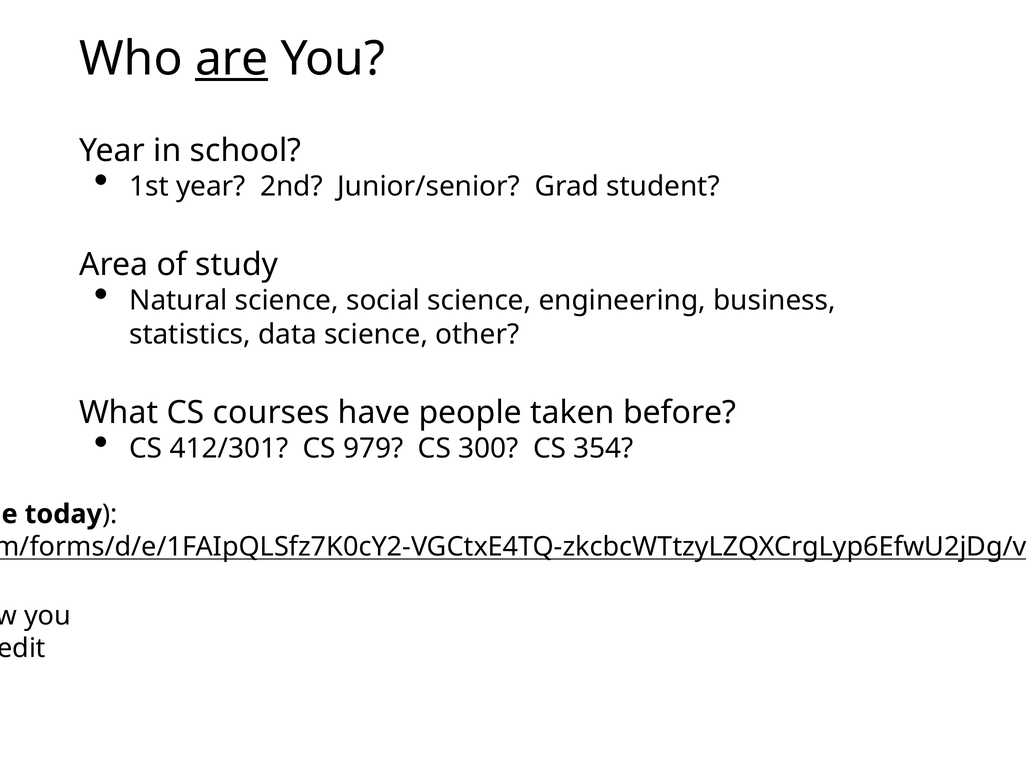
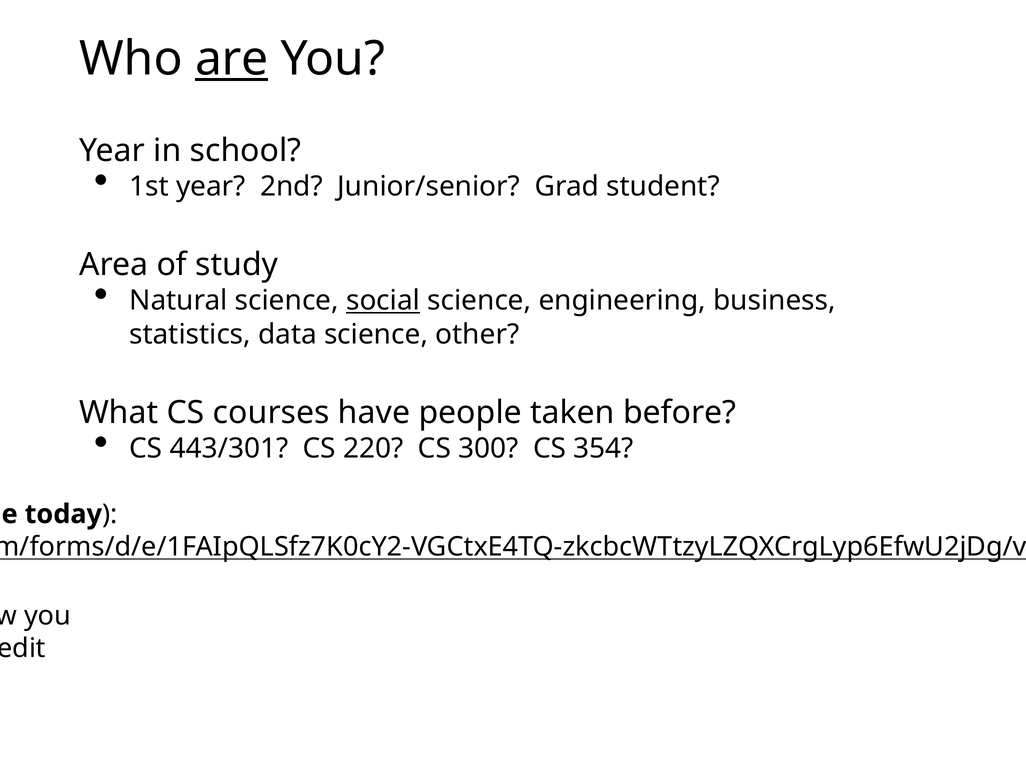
social underline: none -> present
412/301: 412/301 -> 443/301
979: 979 -> 220
